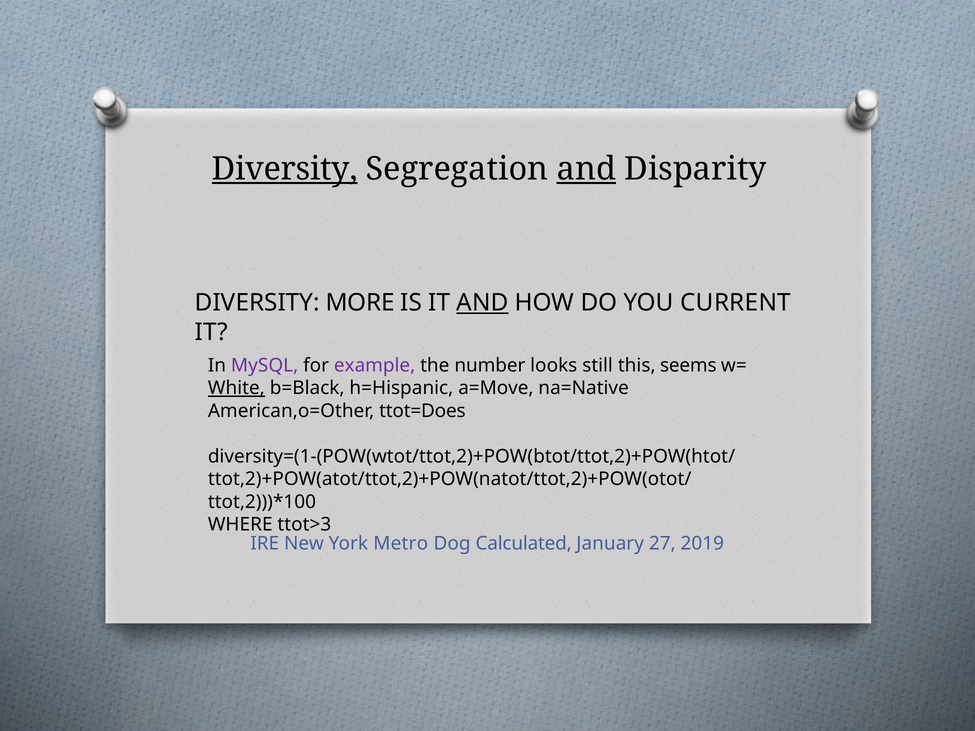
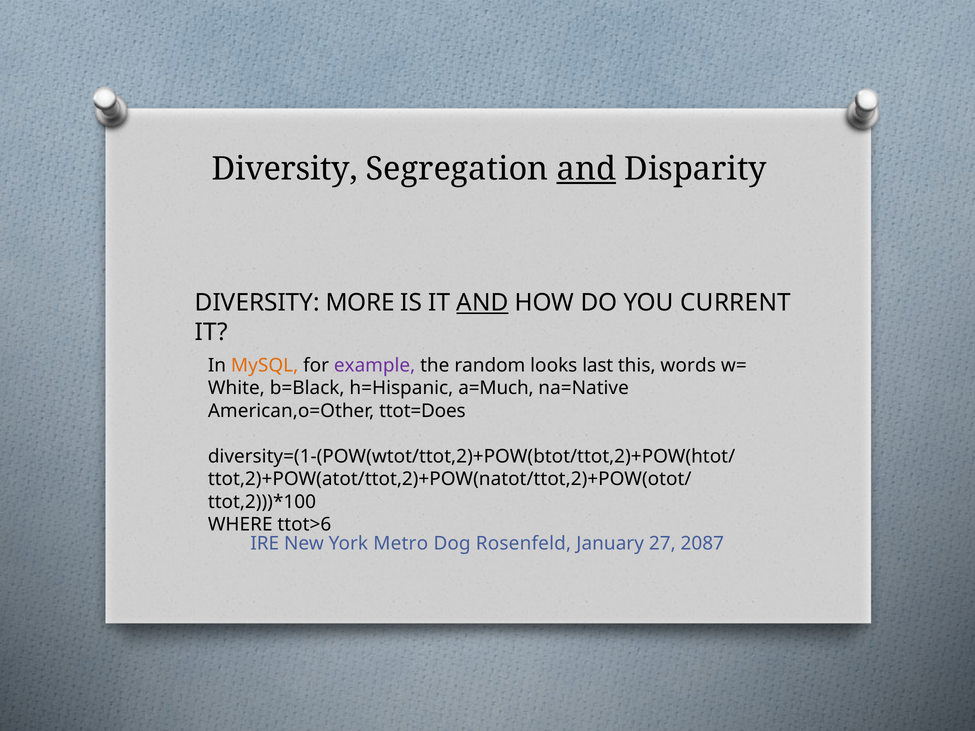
Diversity at (285, 169) underline: present -> none
MySQL colour: purple -> orange
number: number -> random
still: still -> last
seems: seems -> words
White underline: present -> none
a=Move: a=Move -> a=Much
ttot>3: ttot>3 -> ttot>6
Calculated: Calculated -> Rosenfeld
2019: 2019 -> 2087
